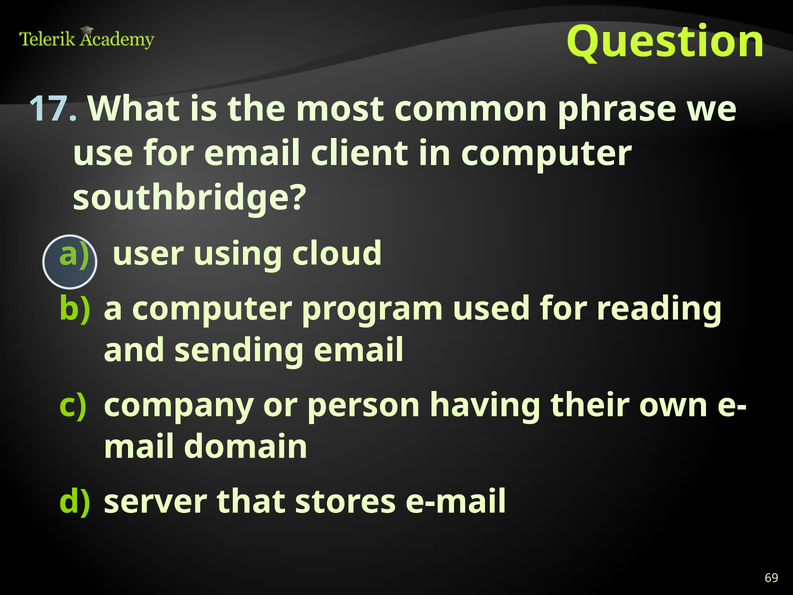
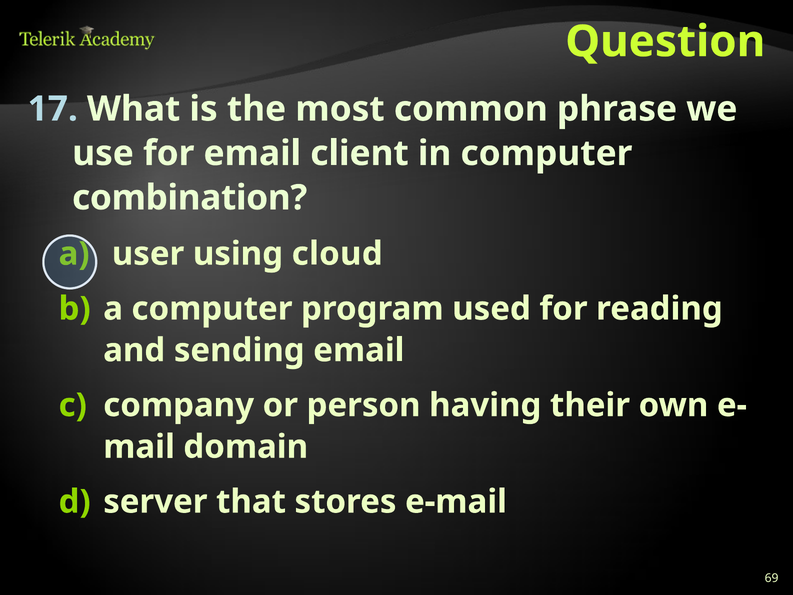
southbridge: southbridge -> combination
